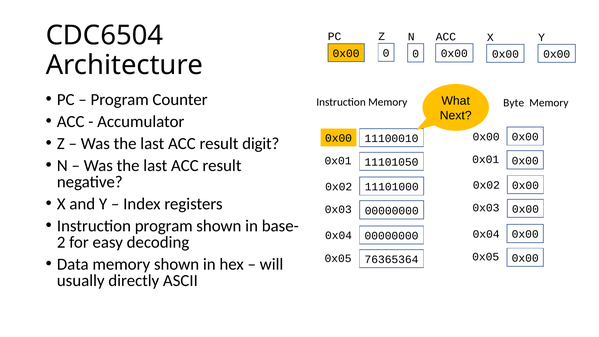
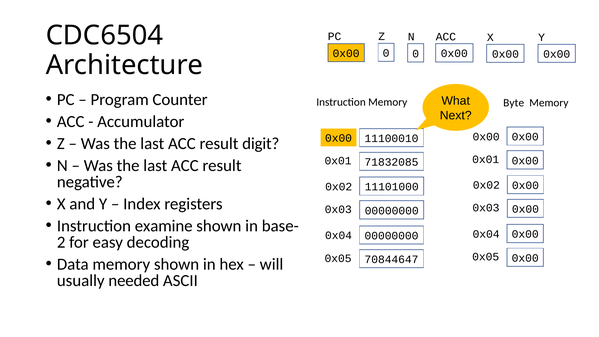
11101050: 11101050 -> 71832085
Instruction program: program -> examine
76365364: 76365364 -> 70844647
directly: directly -> needed
